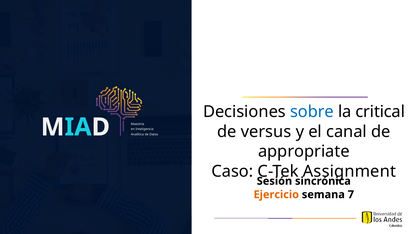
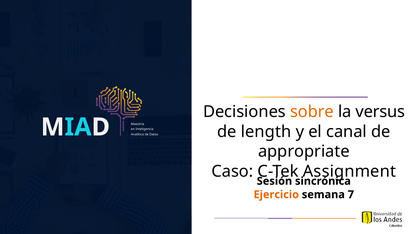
sobre colour: blue -> orange
critical: critical -> versus
versus: versus -> length
